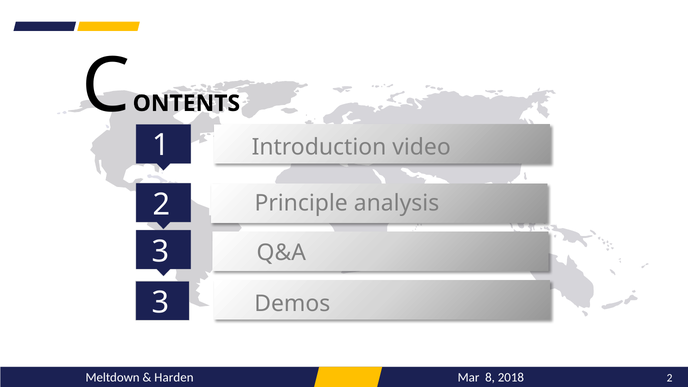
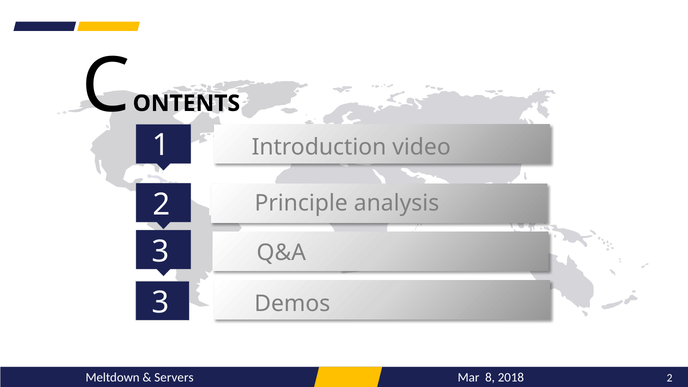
Harden: Harden -> Servers
